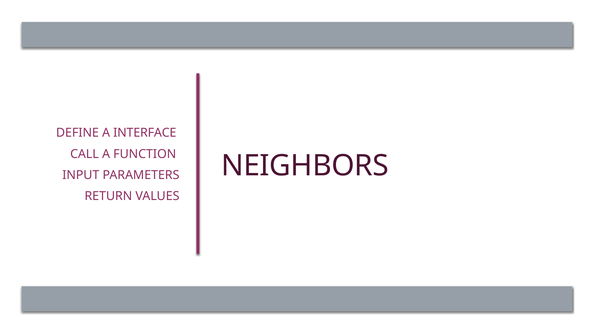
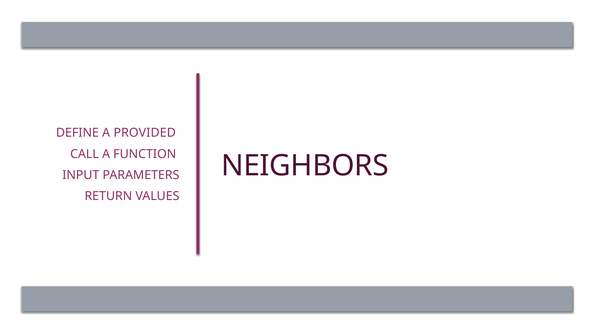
INTERFACE: INTERFACE -> PROVIDED
